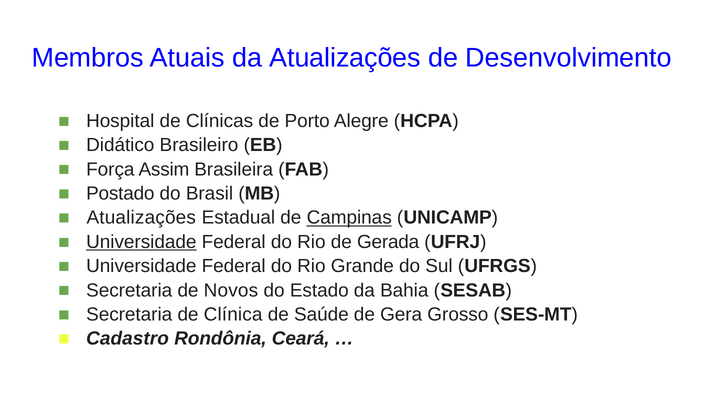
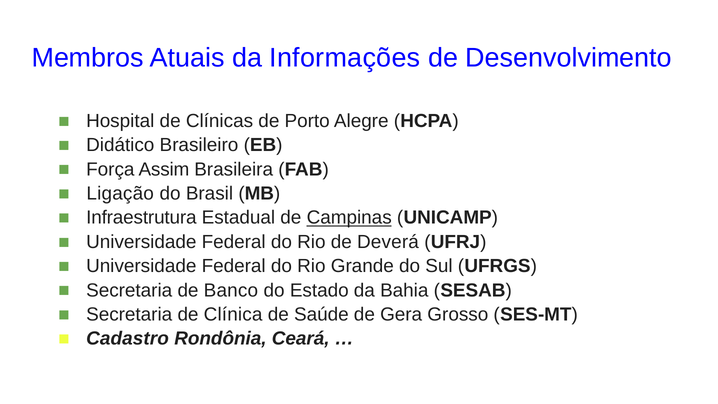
da Atualizações: Atualizações -> Informações
Postado: Postado -> Ligação
Atualizações at (141, 218): Atualizações -> Infraestrutura
Universidade at (141, 242) underline: present -> none
Gerada: Gerada -> Deverá
Novos: Novos -> Banco
